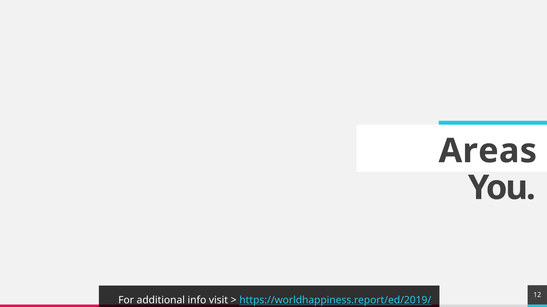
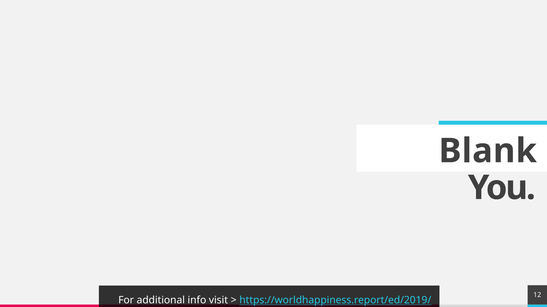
Areas: Areas -> Blank
